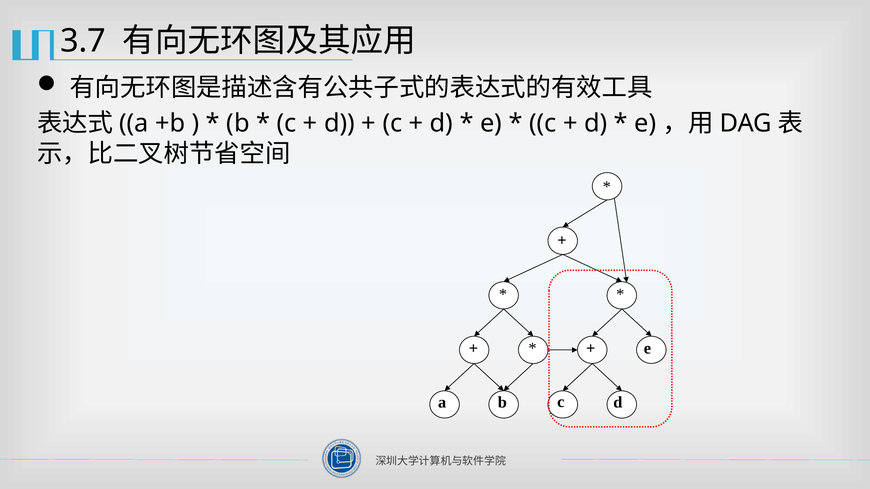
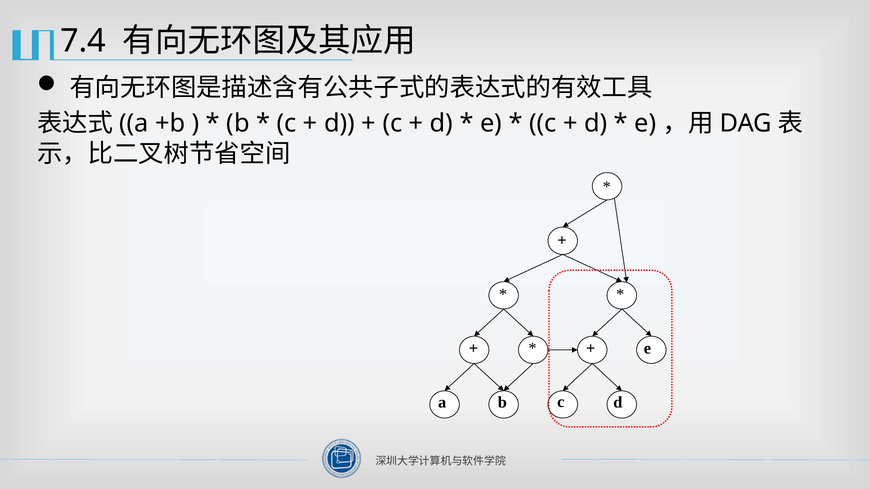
3.7: 3.7 -> 7.4
